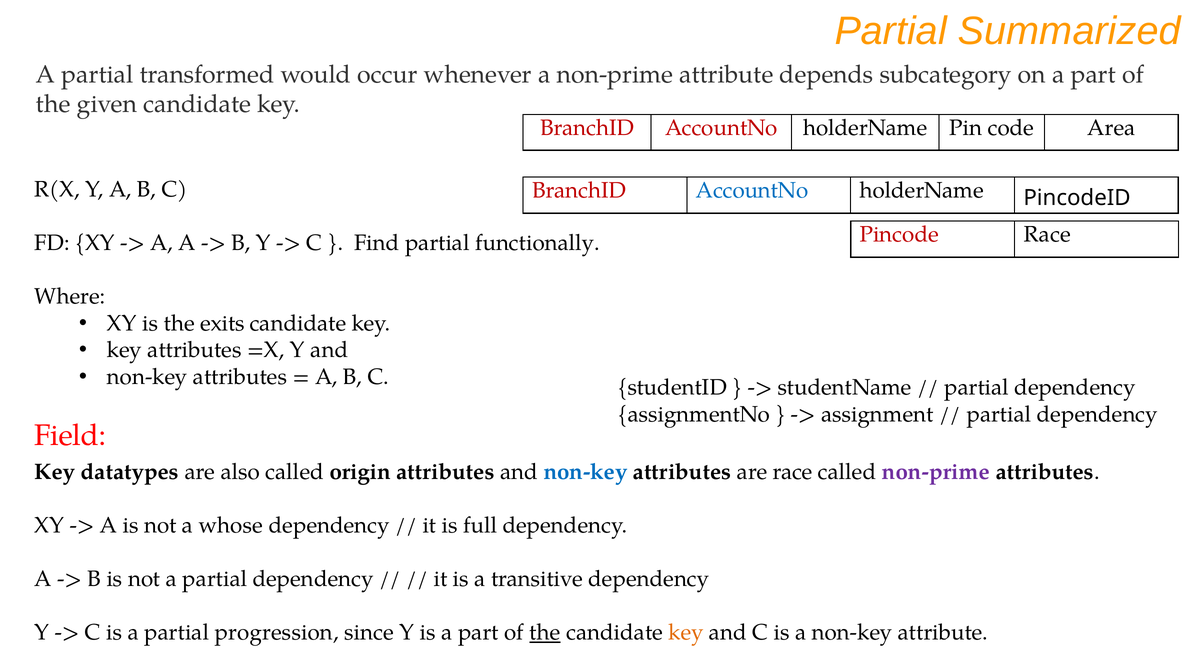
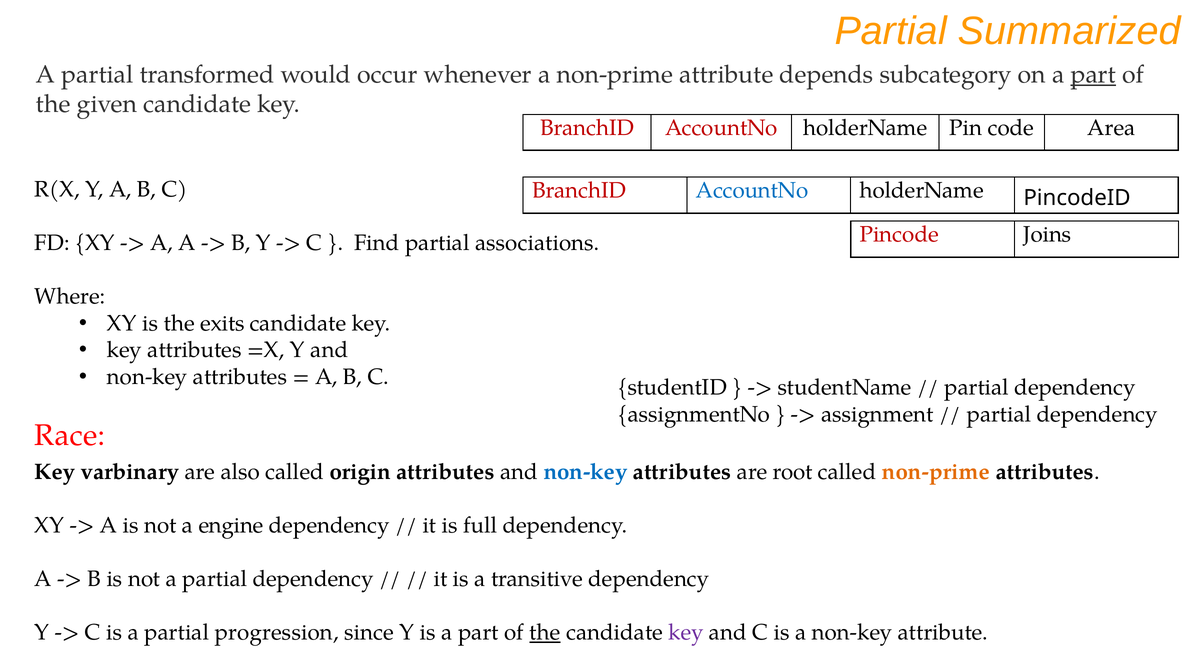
part at (1093, 75) underline: none -> present
Pincode Race: Race -> Joins
functionally: functionally -> associations
Field: Field -> Race
datatypes: datatypes -> varbinary
are race: race -> root
non-prime at (936, 472) colour: purple -> orange
whose: whose -> engine
key at (686, 633) colour: orange -> purple
